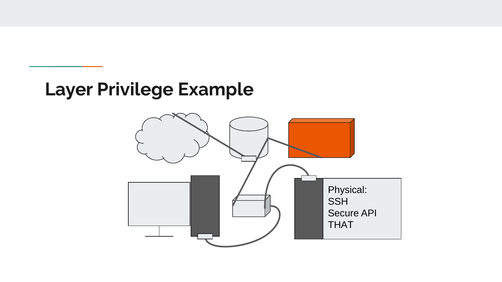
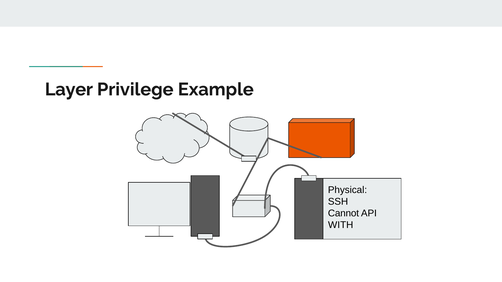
Secure: Secure -> Cannot
THAT: THAT -> WITH
